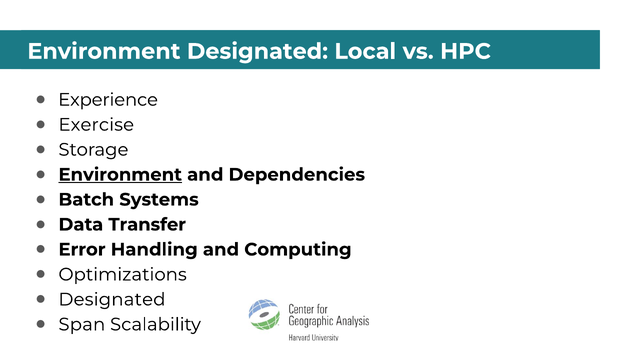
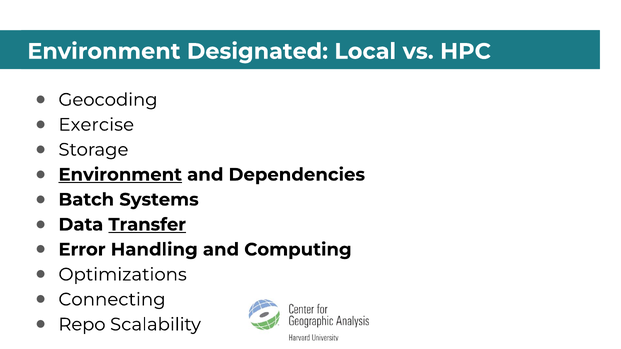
Experience: Experience -> Geocoding
Transfer underline: none -> present
Designated at (112, 300): Designated -> Connecting
Span: Span -> Repo
